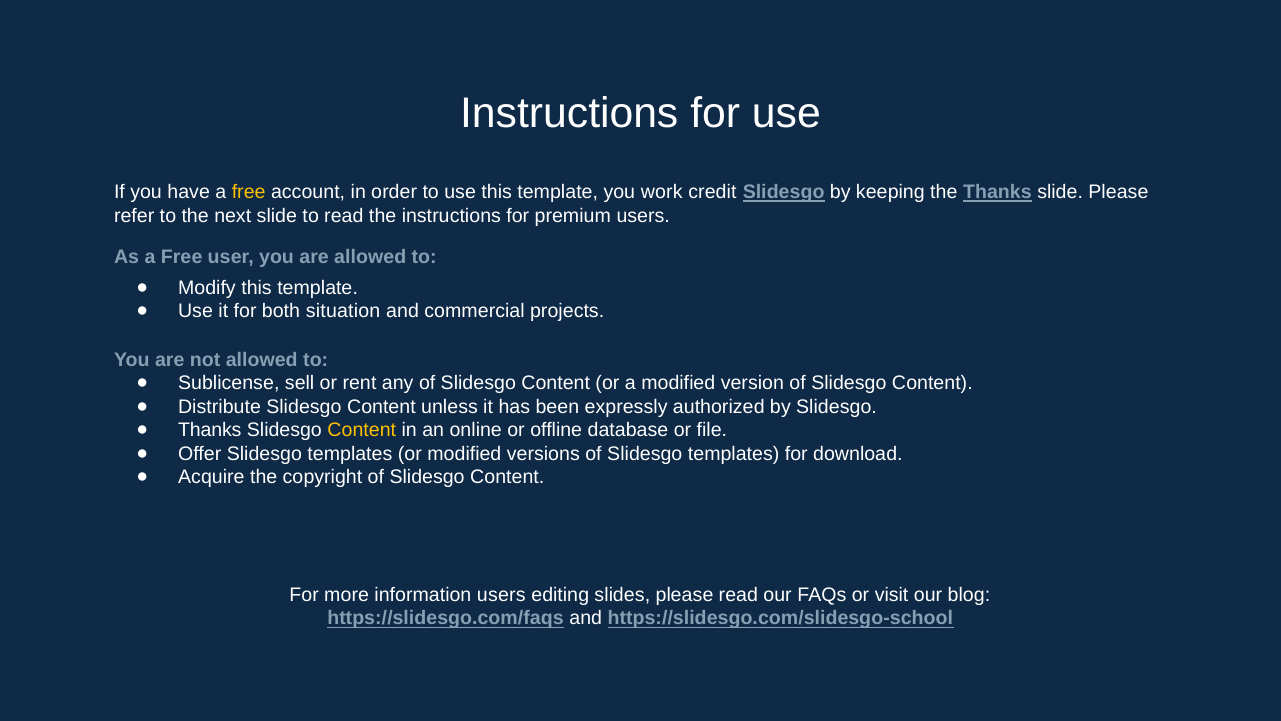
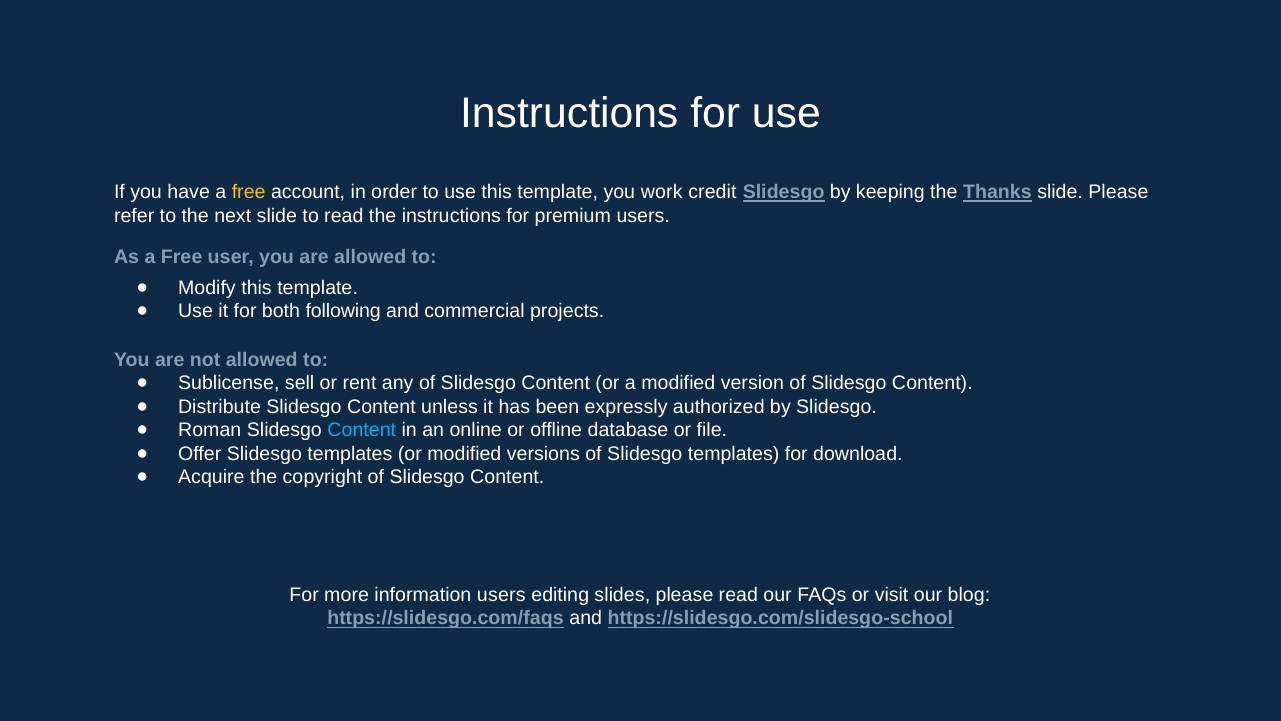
situation: situation -> following
Thanks at (210, 430): Thanks -> Roman
Content at (362, 430) colour: yellow -> light blue
